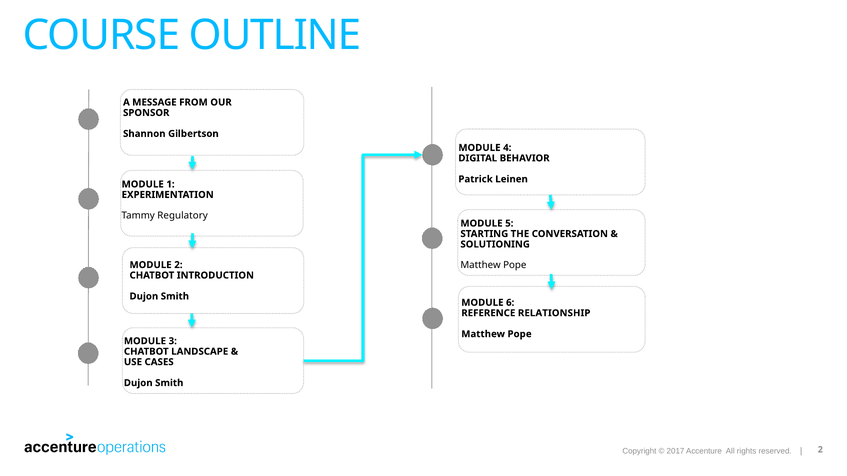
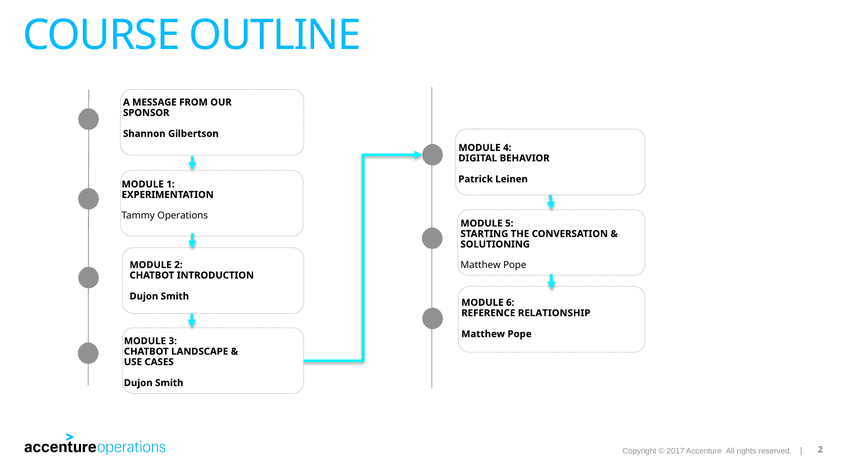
Regulatory: Regulatory -> Operations
